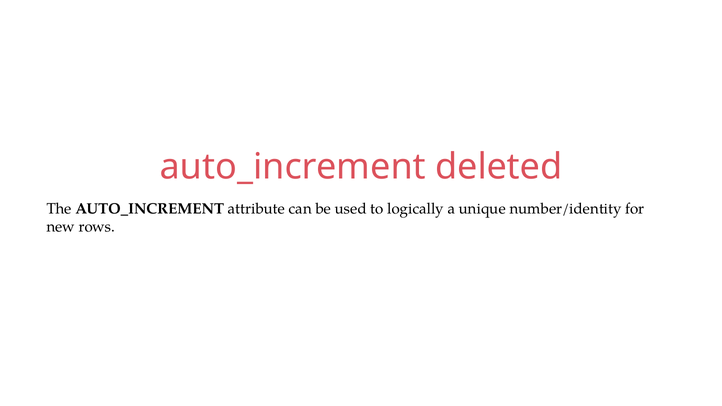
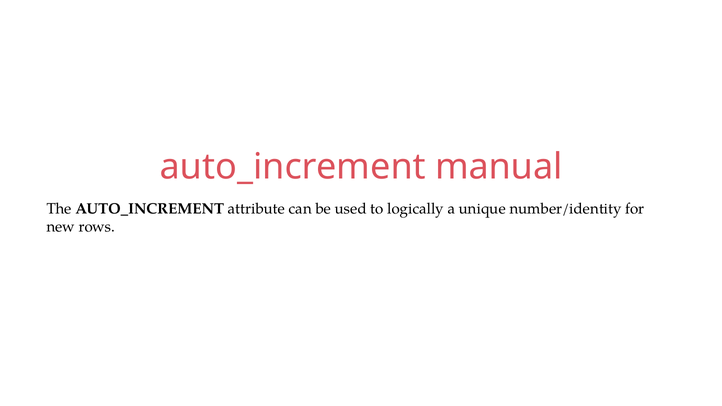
deleted: deleted -> manual
